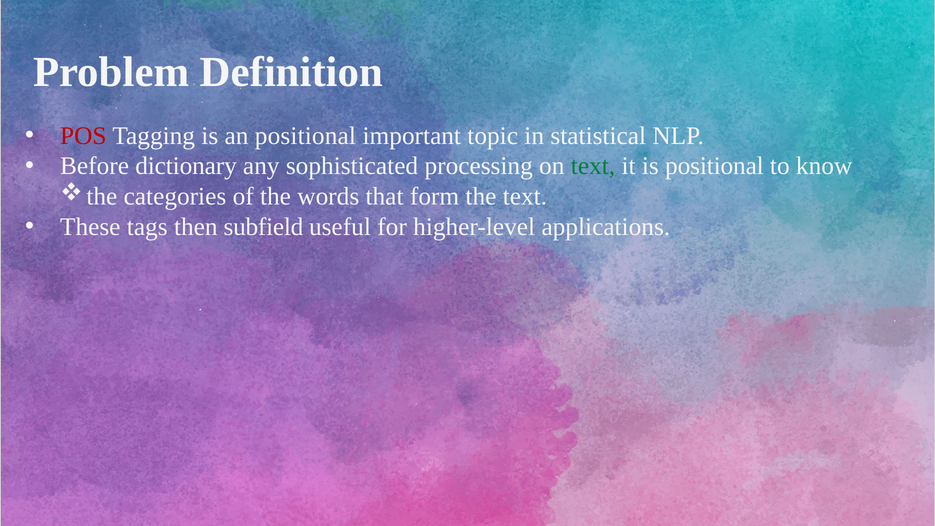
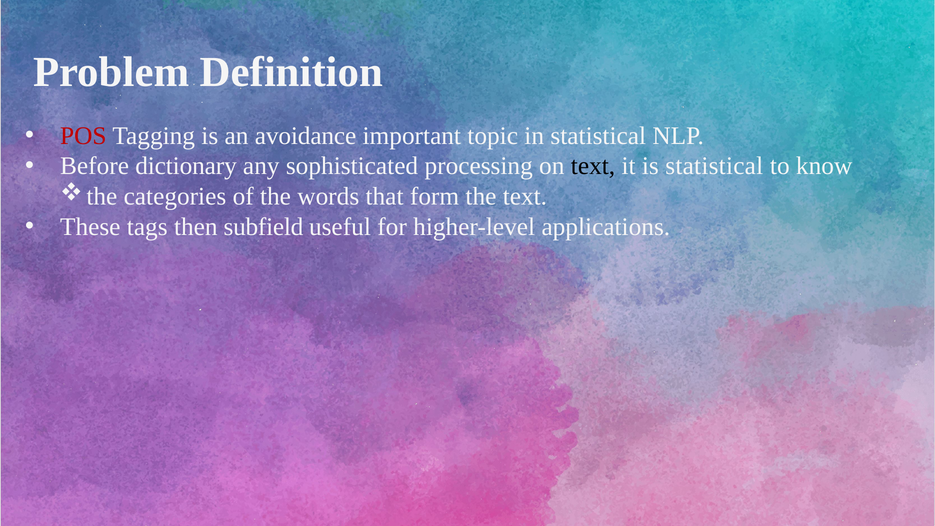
an positional: positional -> avoidance
text at (593, 166) colour: green -> black
is positional: positional -> statistical
